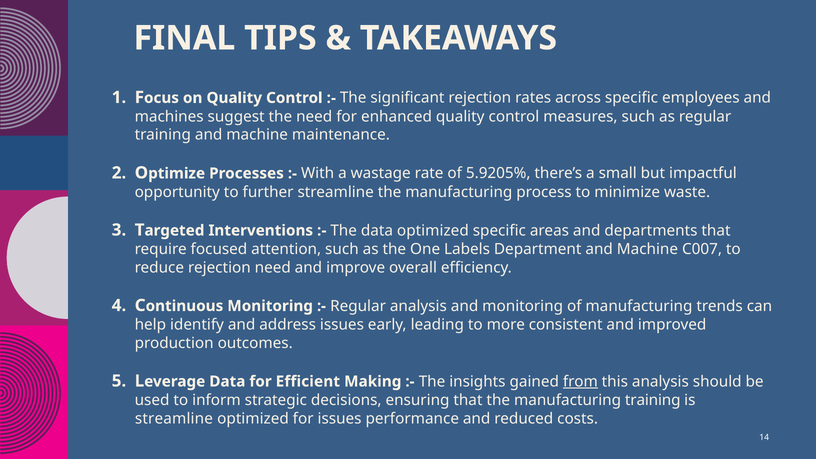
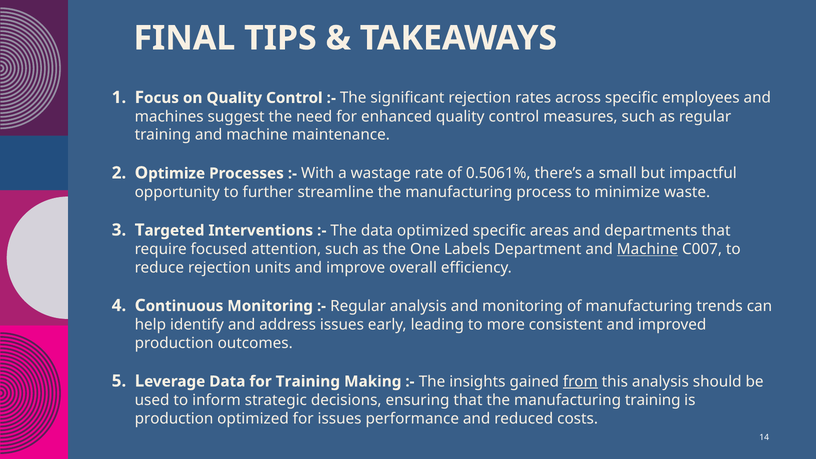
5.9205%: 5.9205% -> 0.5061%
Machine at (647, 249) underline: none -> present
rejection need: need -> units
for Efficient: Efficient -> Training
streamline at (174, 419): streamline -> production
